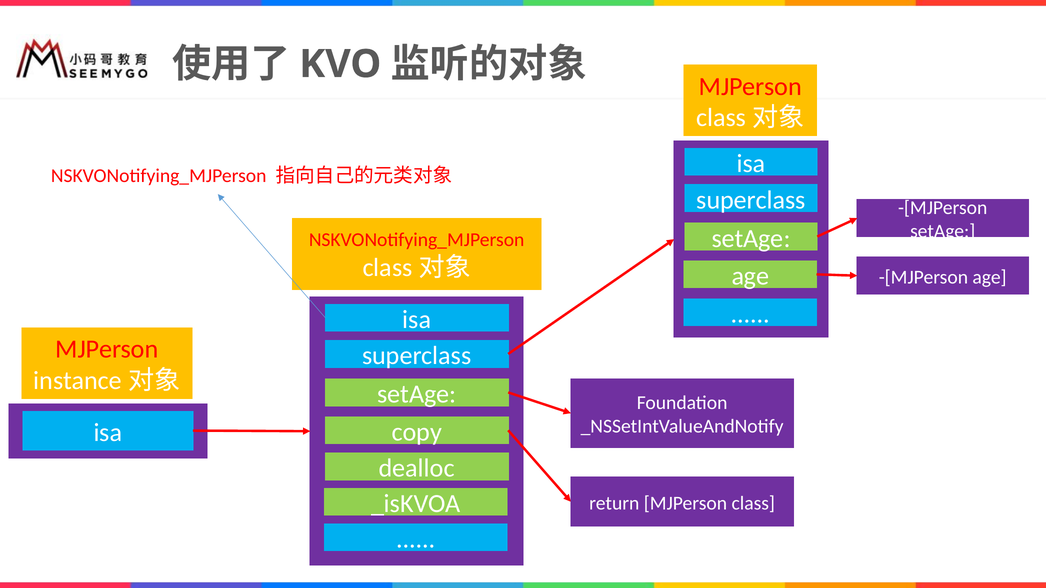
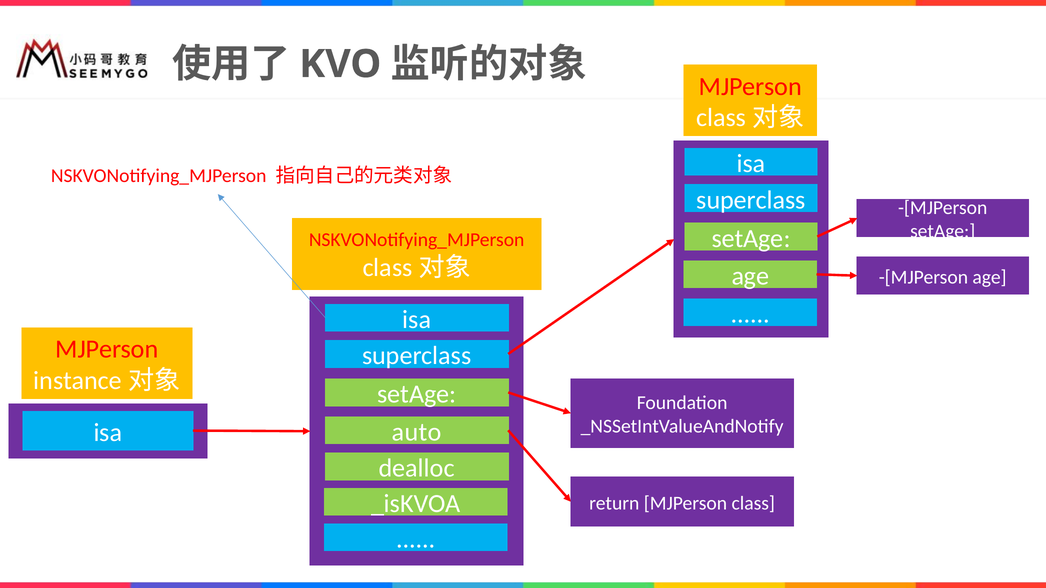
copy: copy -> auto
